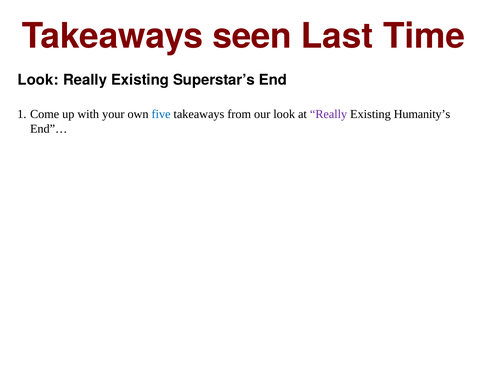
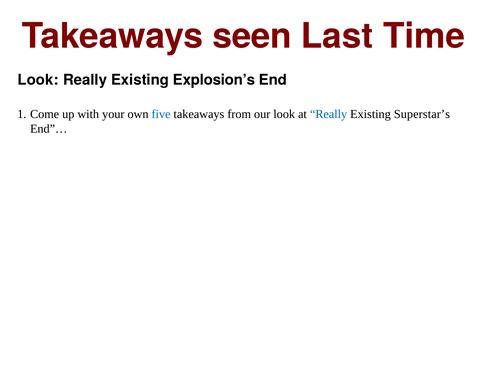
Superstar’s: Superstar’s -> Explosion’s
Really at (329, 114) colour: purple -> blue
Humanity’s: Humanity’s -> Superstar’s
